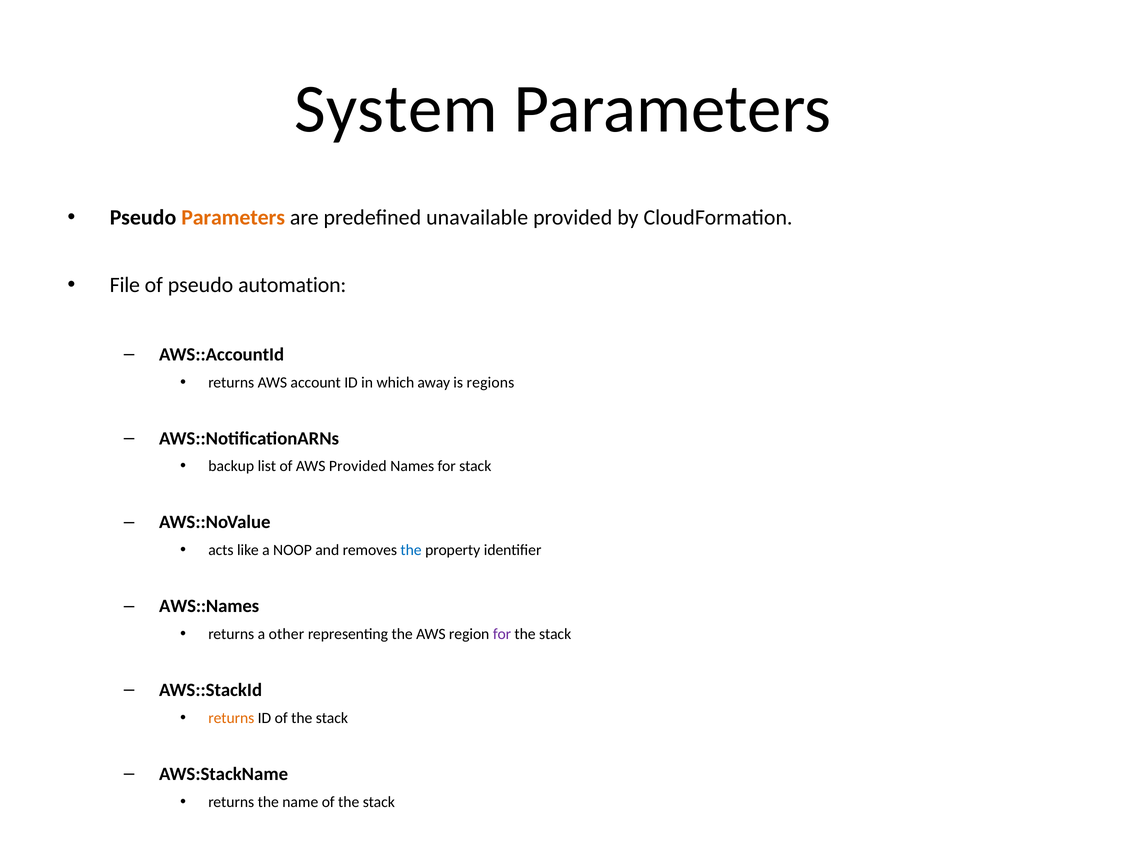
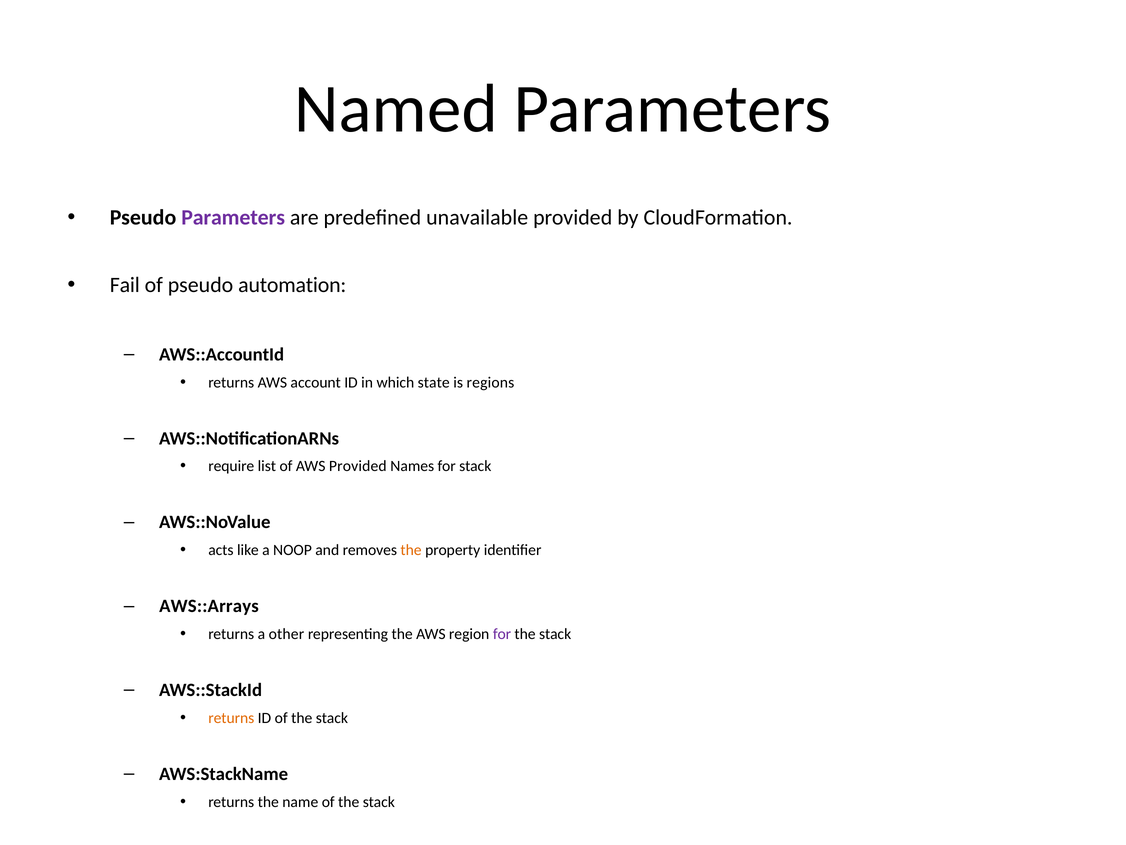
System: System -> Named
Parameters at (233, 217) colour: orange -> purple
File: File -> Fail
away: away -> state
backup: backup -> require
the at (411, 550) colour: blue -> orange
AWS::Names: AWS::Names -> AWS::Arrays
